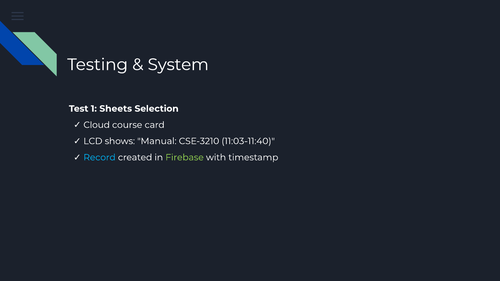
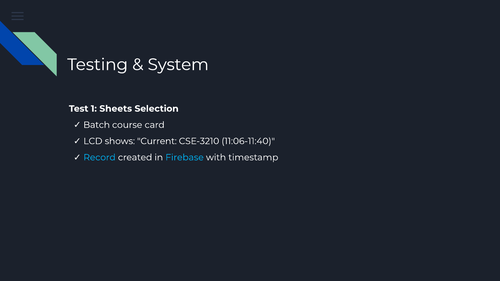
Cloud: Cloud -> Batch
Manual: Manual -> Current
11:03-11:40: 11:03-11:40 -> 11:06-11:40
Firebase colour: light green -> light blue
